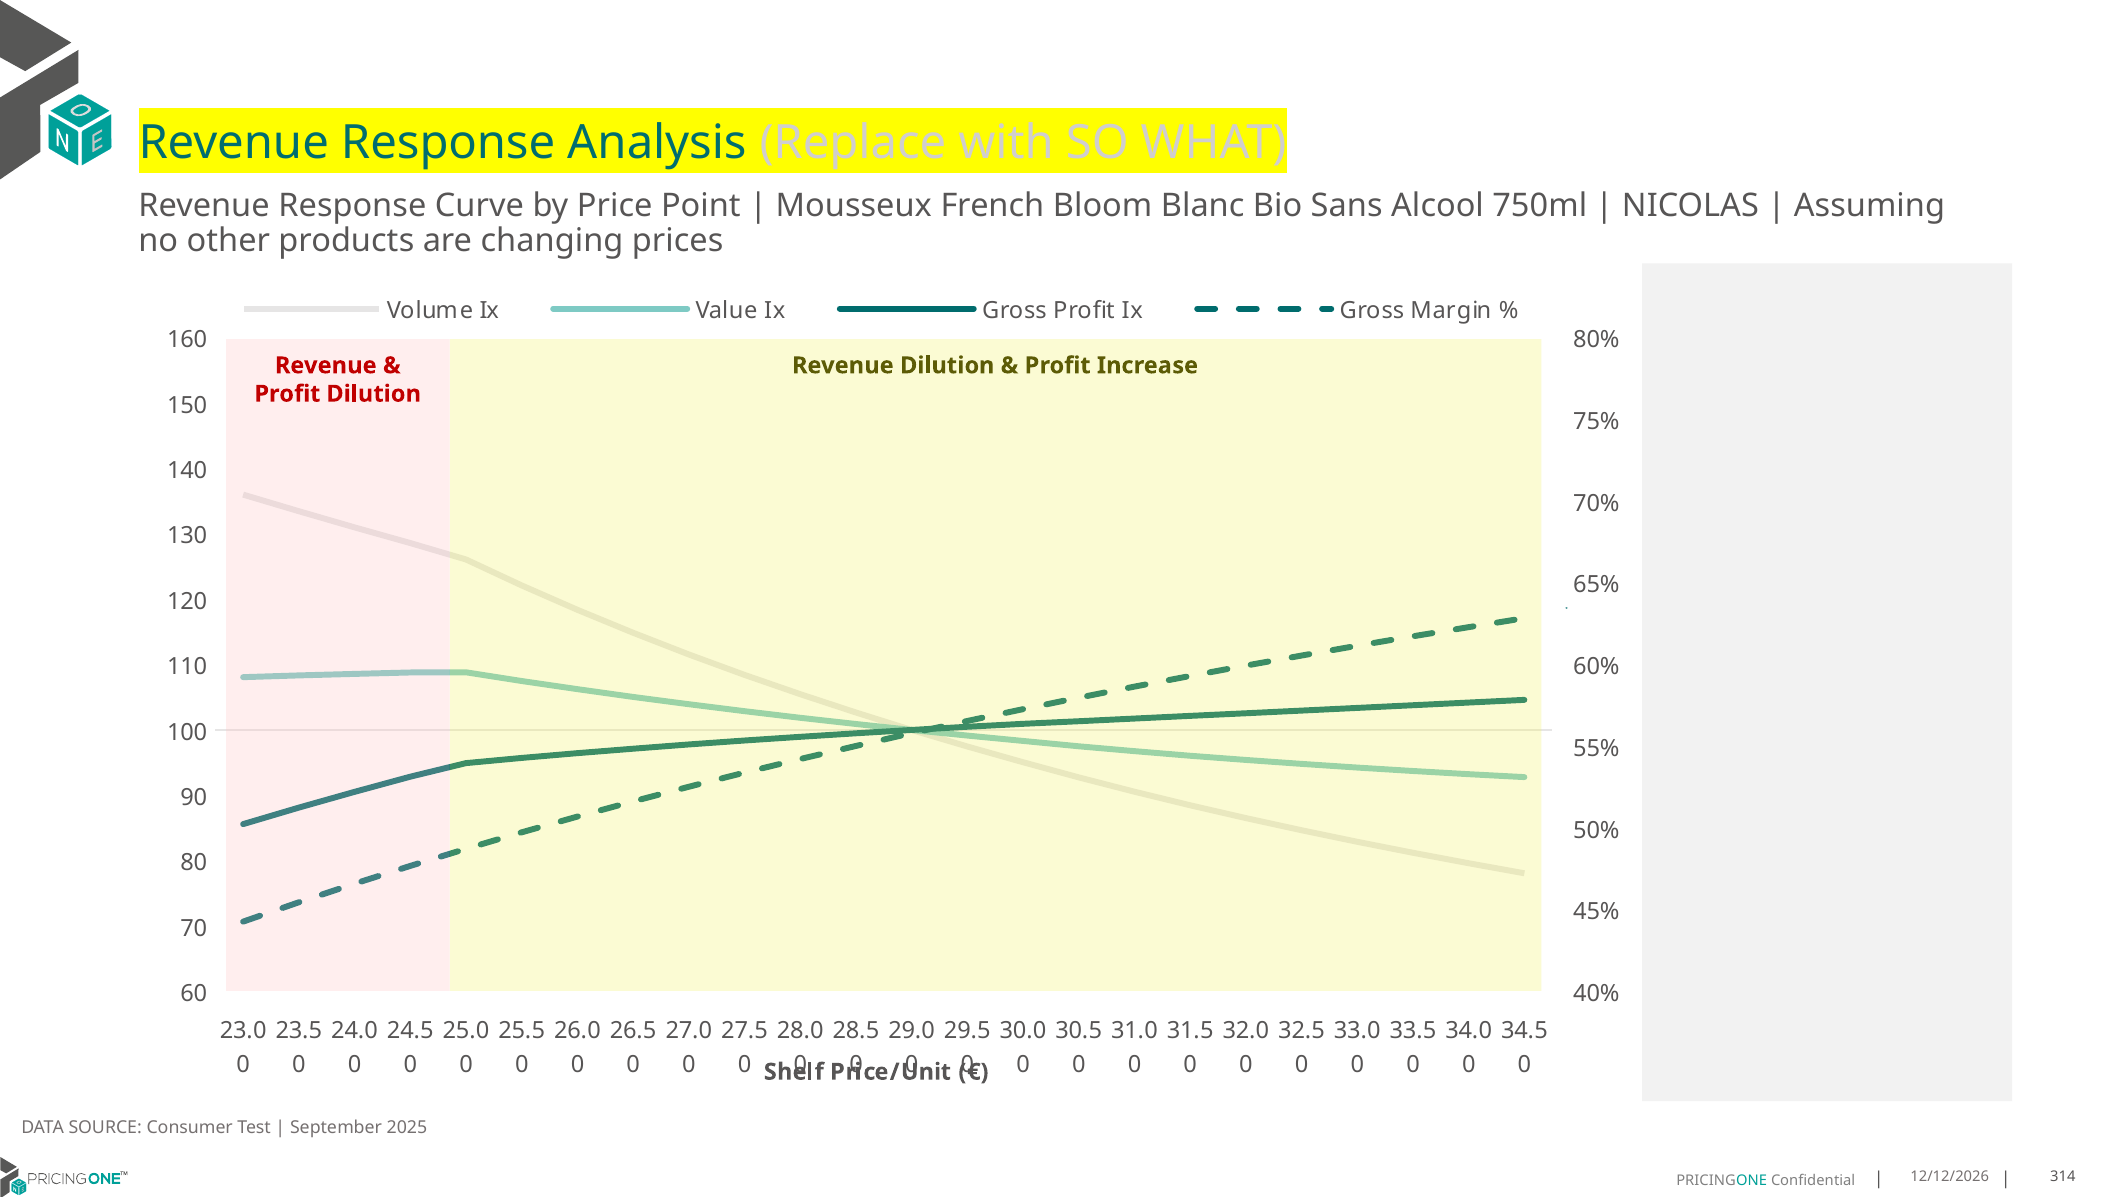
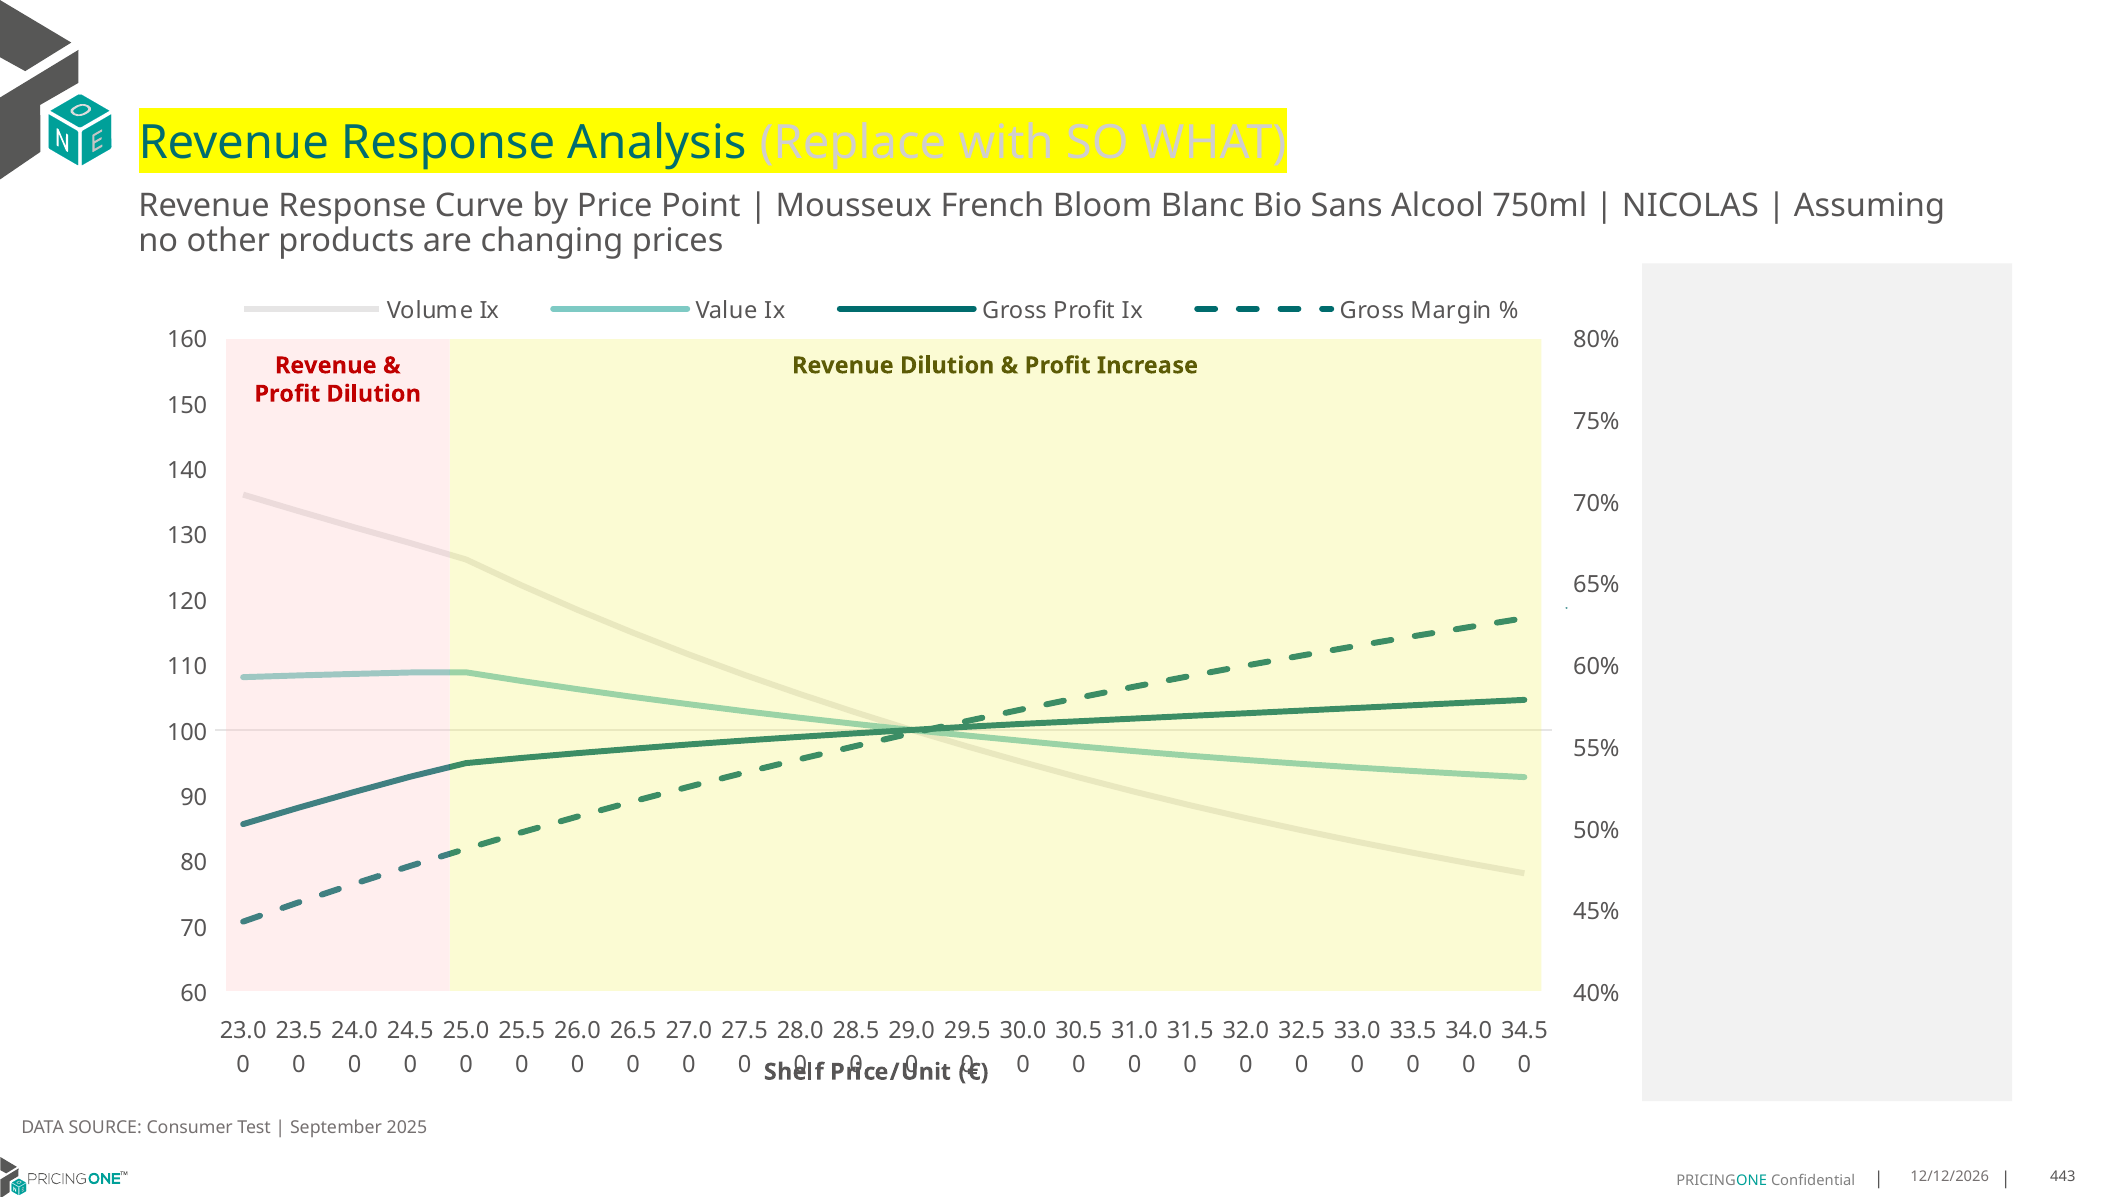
314: 314 -> 443
